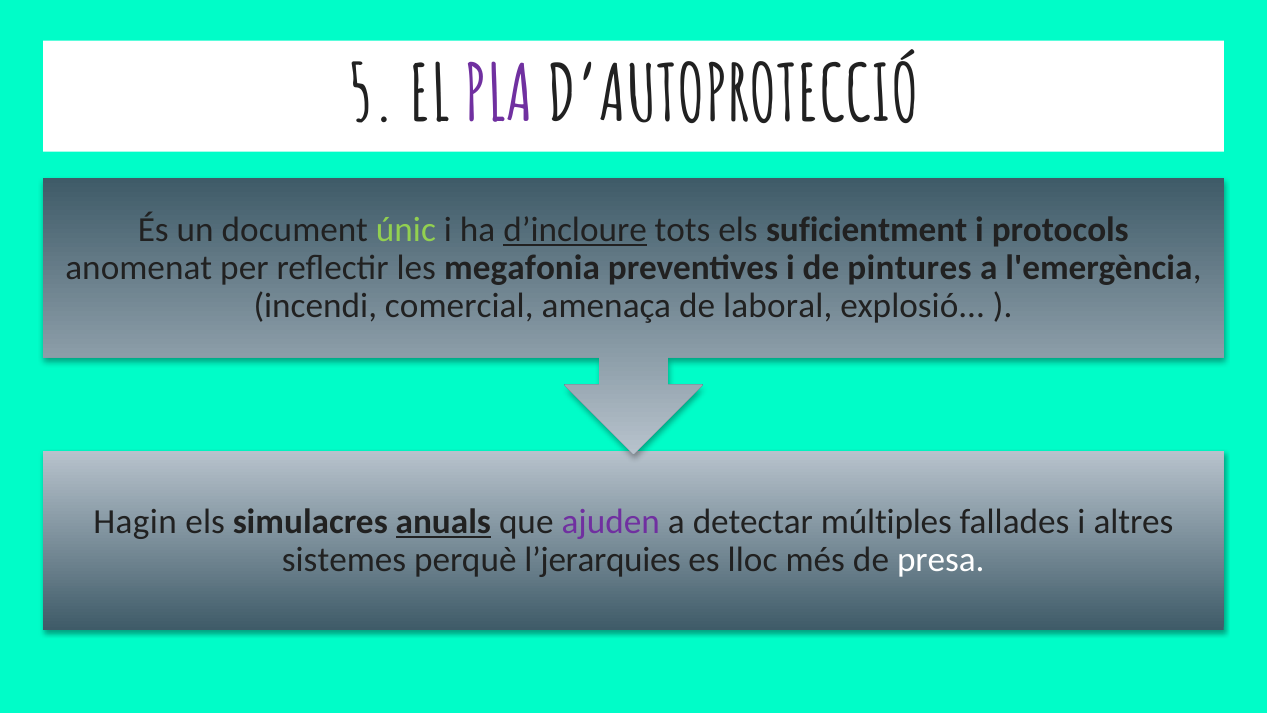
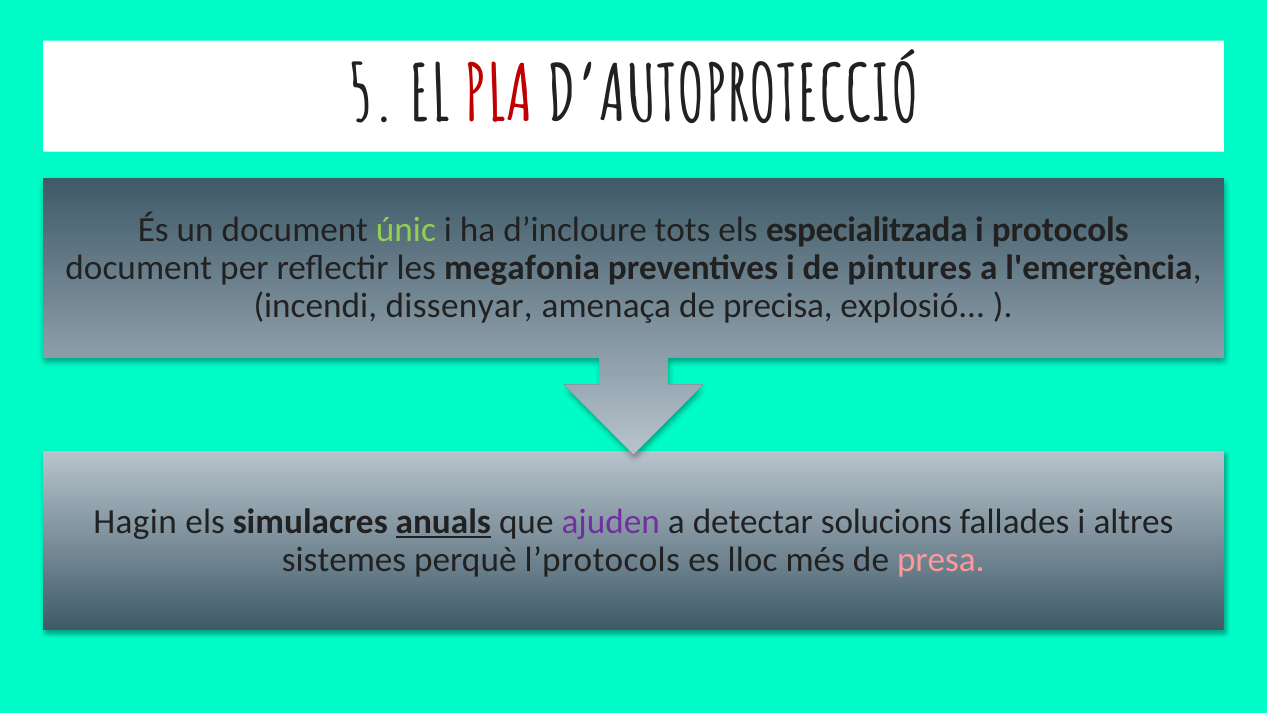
PLA colour: purple -> red
d’incloure underline: present -> none
suficientment: suficientment -> especialitzada
anomenat at (139, 267): anomenat -> document
comercial: comercial -> dissenyar
laboral: laboral -> precisa
múltiples: múltiples -> solucions
l’jerarquies: l’jerarquies -> l’protocols
presa colour: white -> pink
